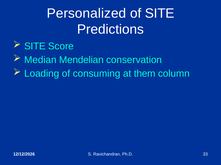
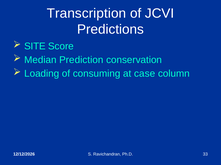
Personalized: Personalized -> Transcription
of SITE: SITE -> JCVI
Mendelian: Mendelian -> Prediction
them: them -> case
